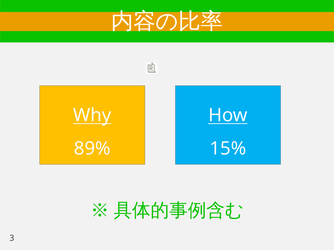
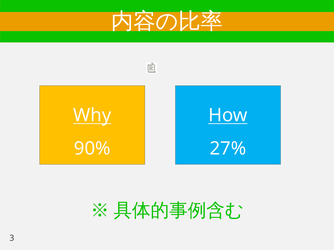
89%: 89% -> 90%
15%: 15% -> 27%
